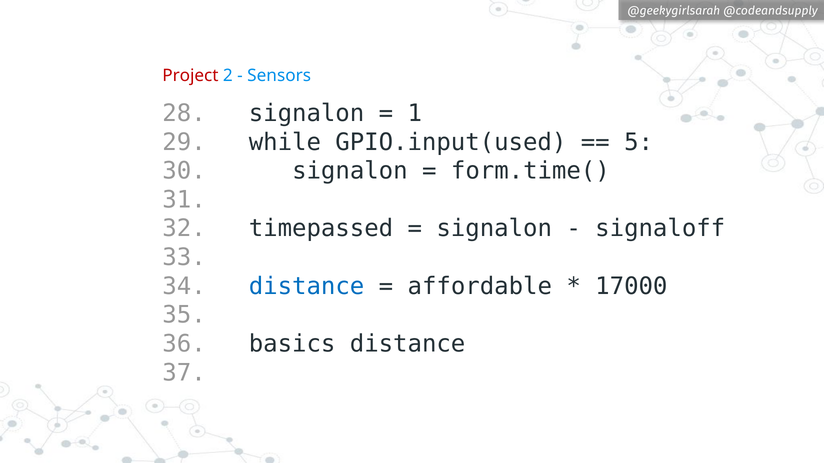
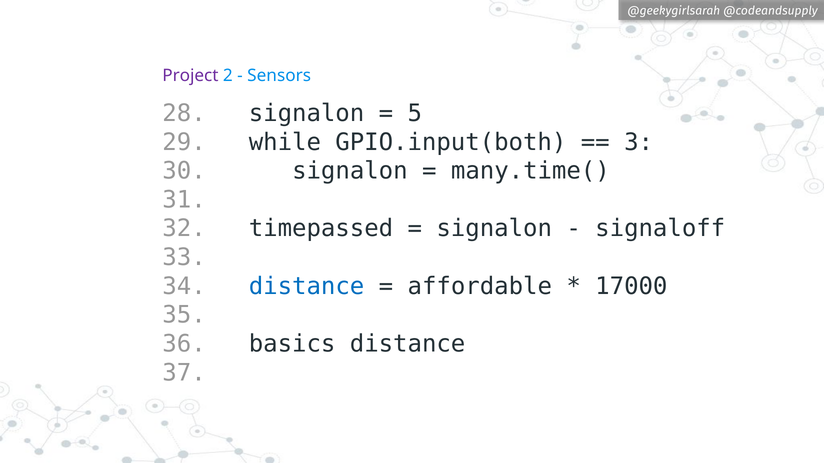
Project colour: red -> purple
1: 1 -> 5
GPIO.input(used: GPIO.input(used -> GPIO.input(both
5: 5 -> 3
form.time(: form.time( -> many.time(
